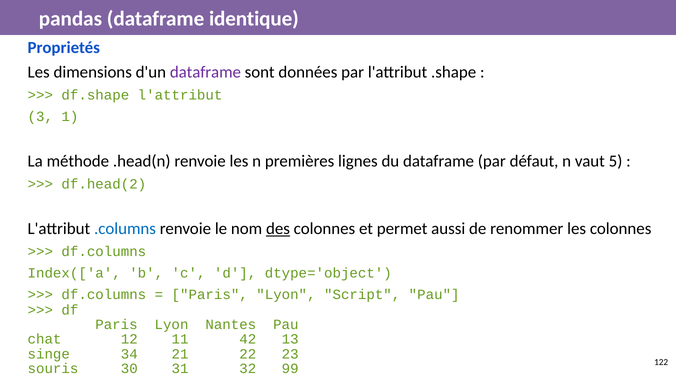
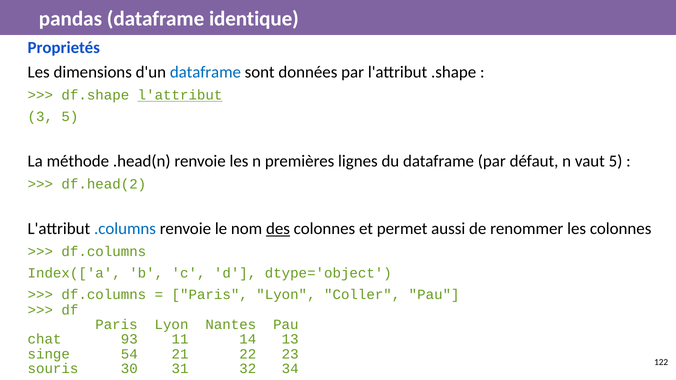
dataframe at (205, 72) colour: purple -> blue
l'attribut at (180, 95) underline: none -> present
3 1: 1 -> 5
Script: Script -> Coller
12: 12 -> 93
42: 42 -> 14
34: 34 -> 54
99: 99 -> 34
